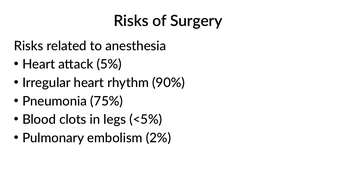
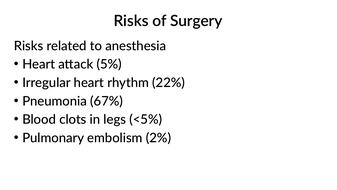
90%: 90% -> 22%
75%: 75% -> 67%
